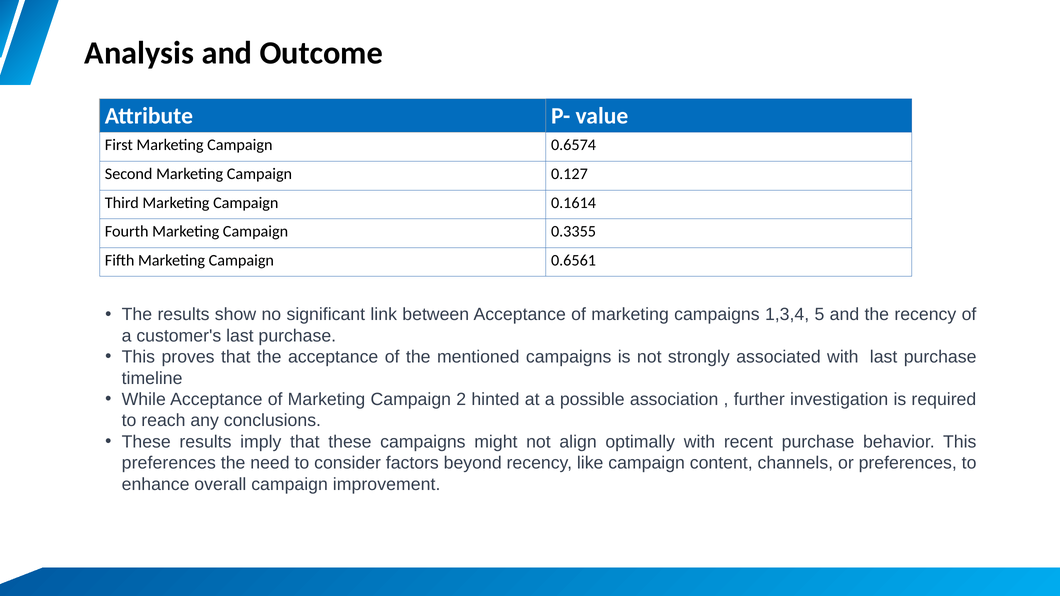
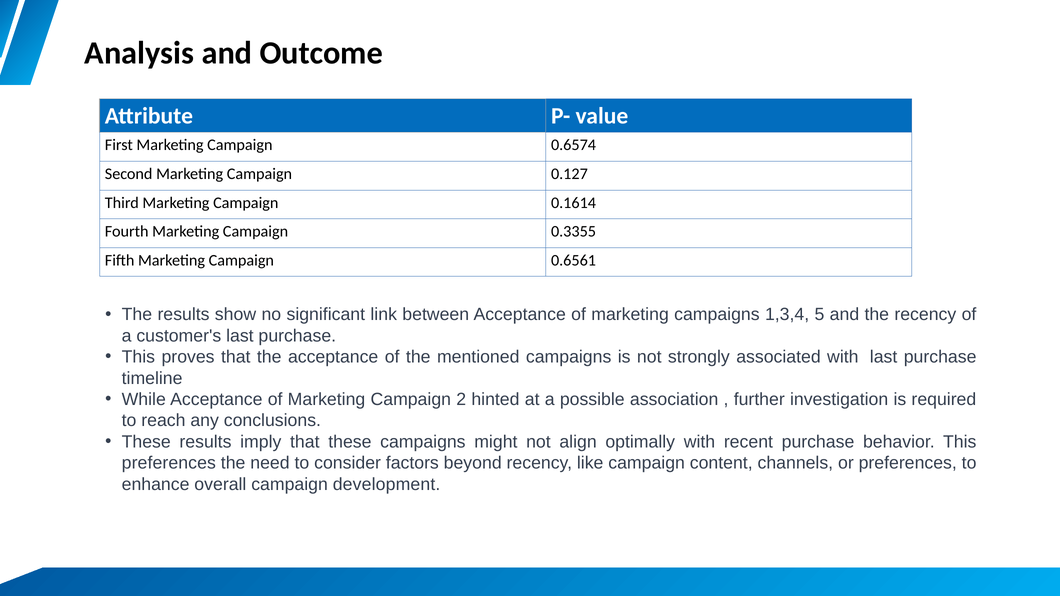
improvement: improvement -> development
